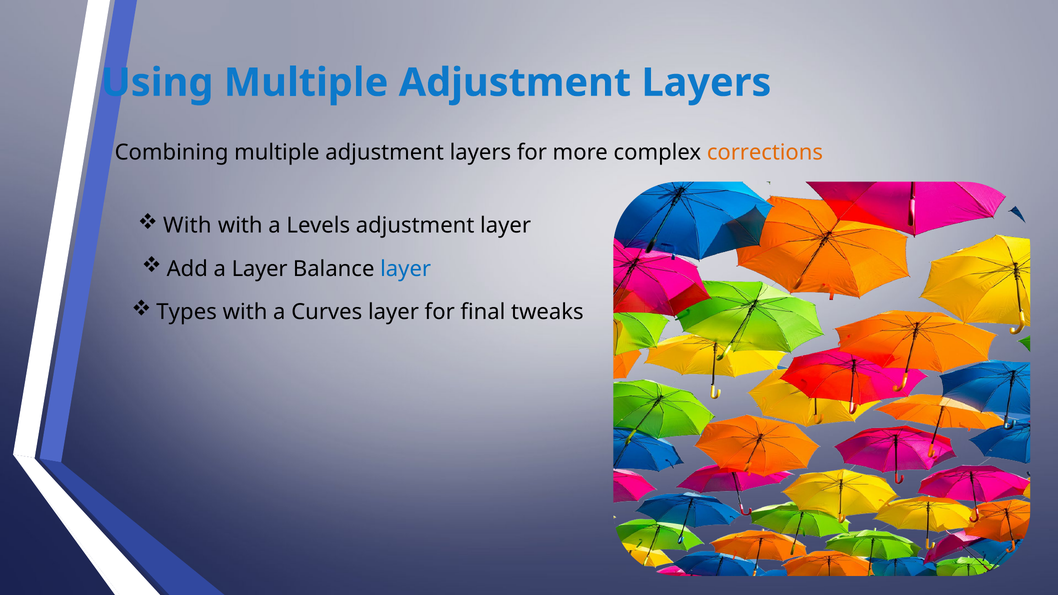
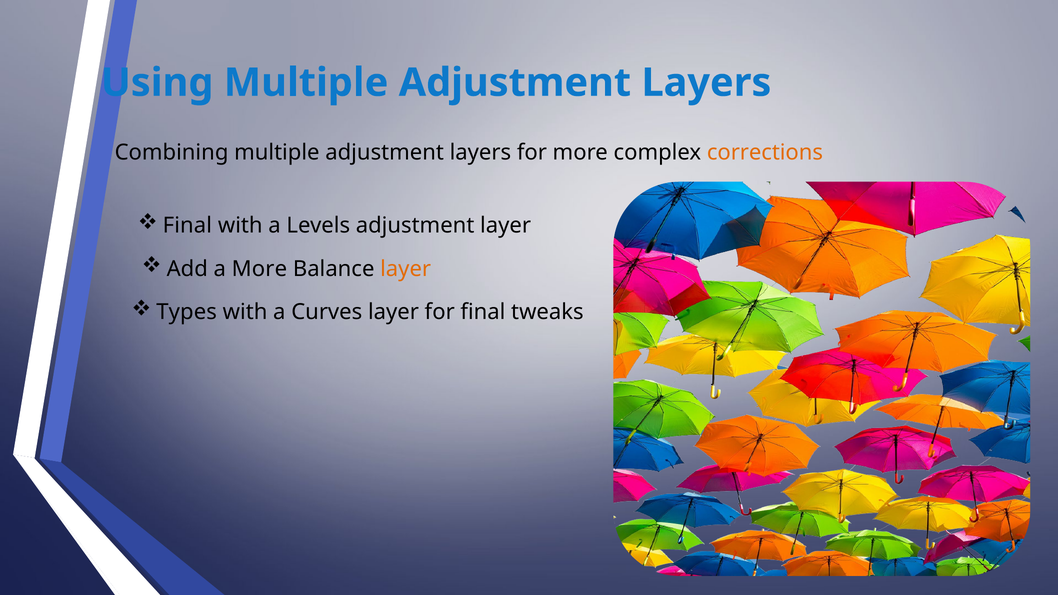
With at (187, 226): With -> Final
a Layer: Layer -> More
layer at (406, 269) colour: blue -> orange
